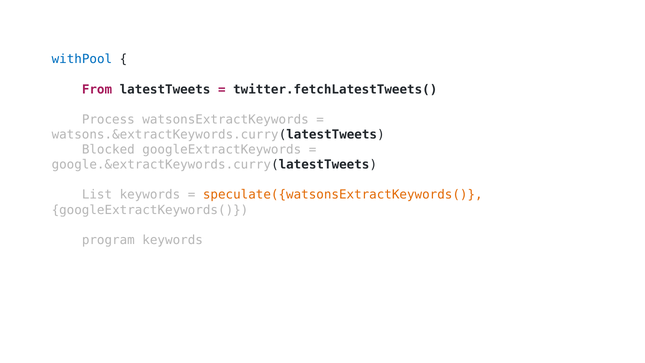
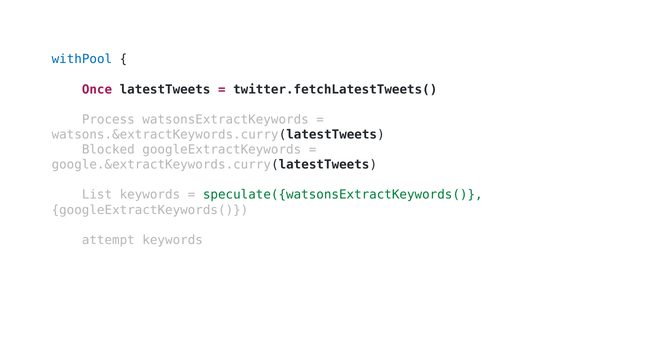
From: From -> Once
speculate({watsonsExtractKeywords( colour: orange -> green
program: program -> attempt
